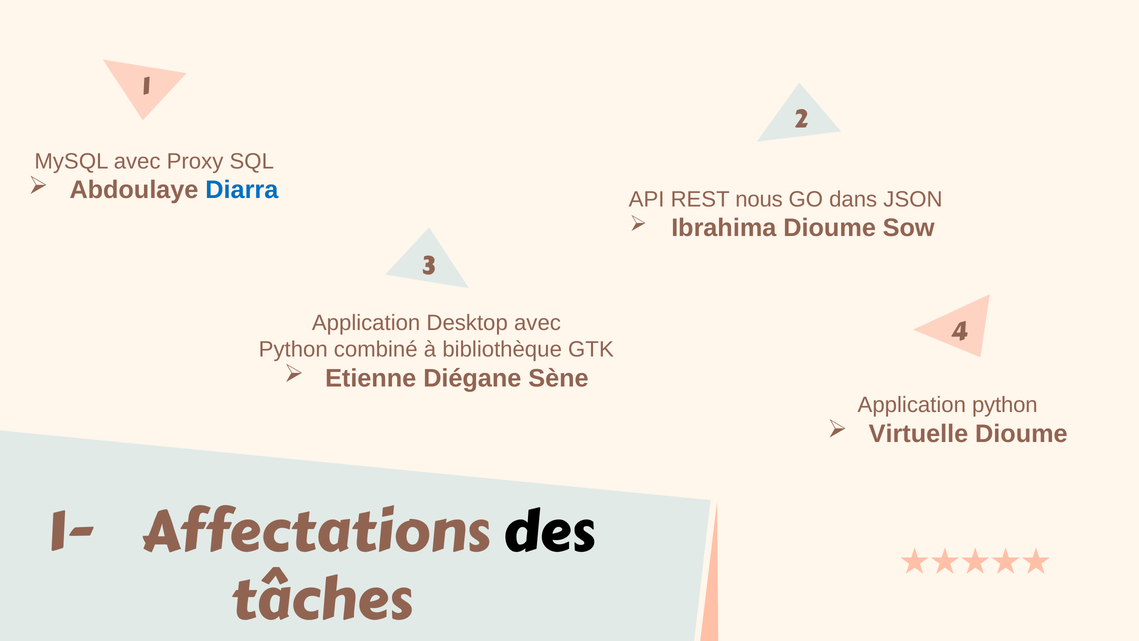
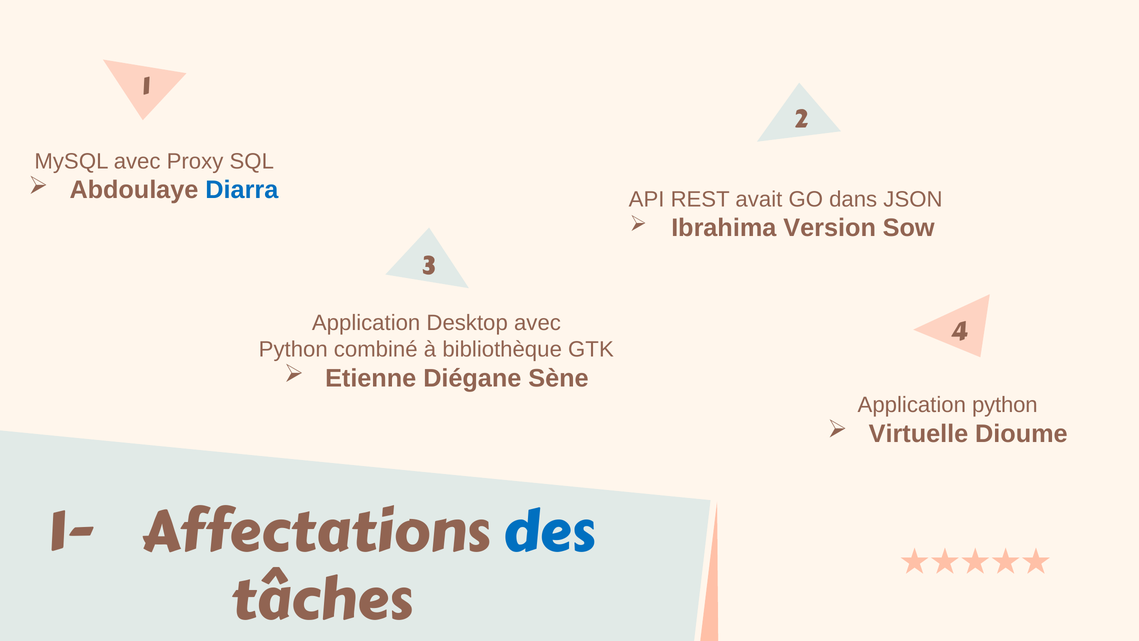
nous: nous -> avait
Ibrahima Dioume: Dioume -> Version
des colour: black -> blue
